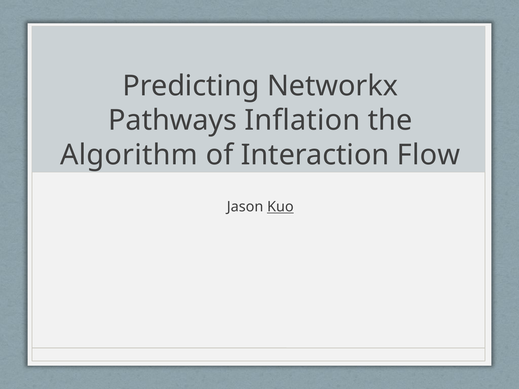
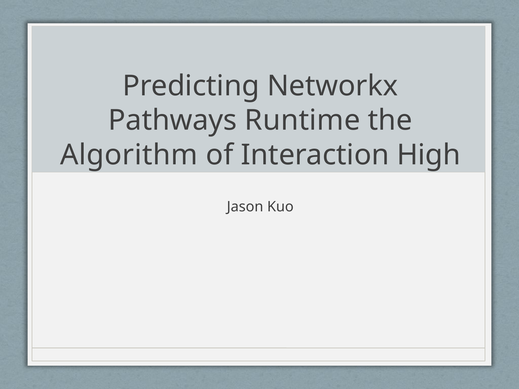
Inflation: Inflation -> Runtime
Flow: Flow -> High
Kuo underline: present -> none
